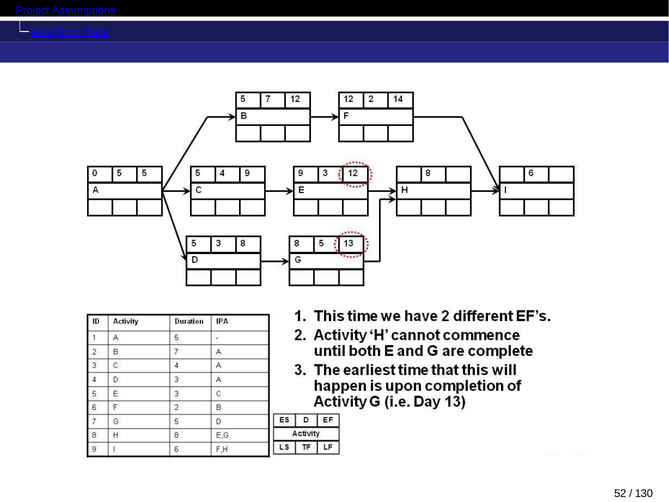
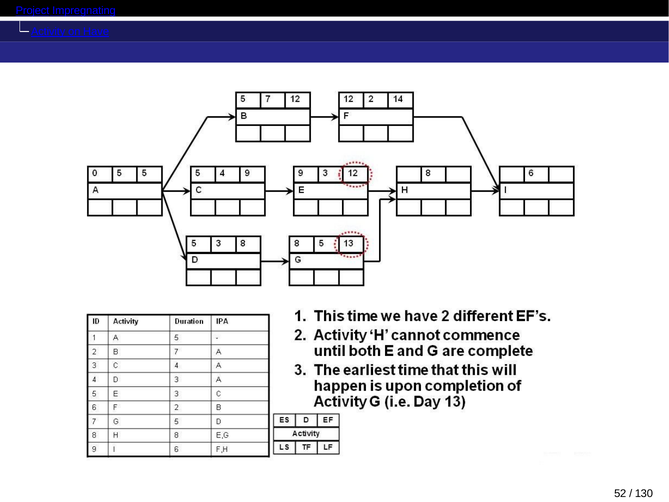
Assumptions: Assumptions -> Impregnating
